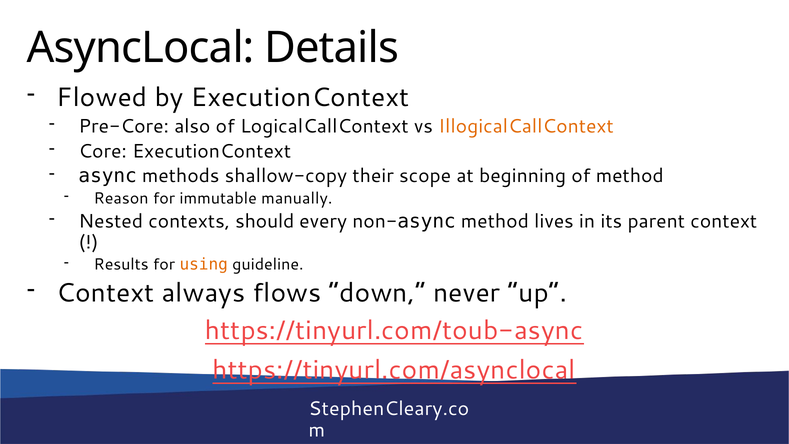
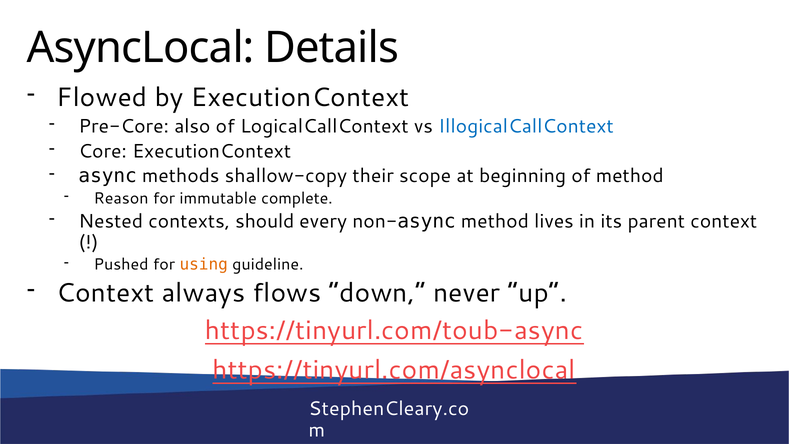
IllogicalCallContext colour: orange -> blue
manually: manually -> complete
Results: Results -> Pushed
